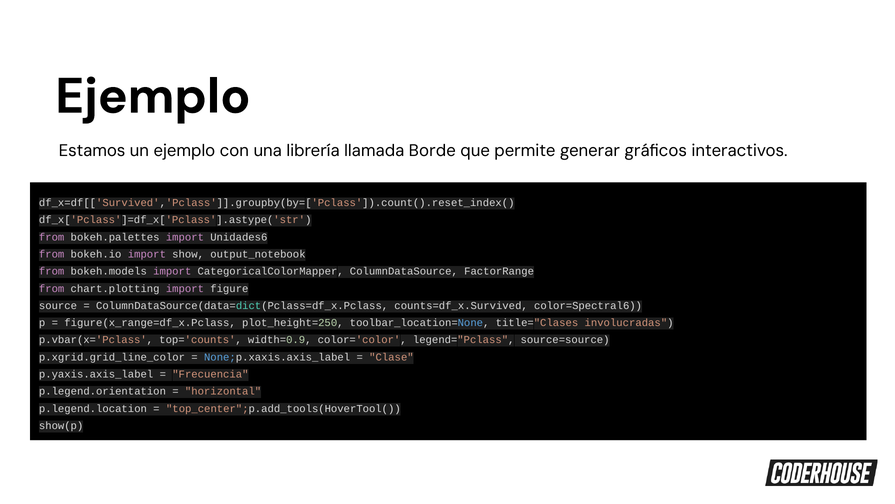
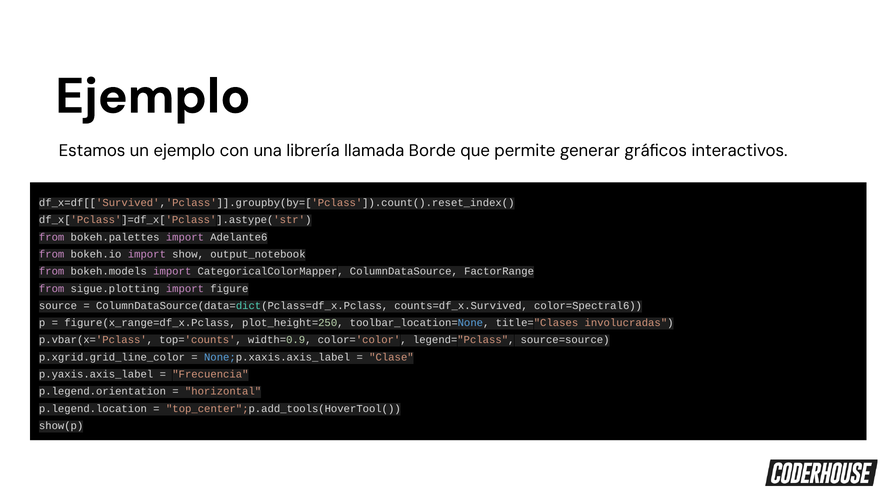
Unidades6: Unidades6 -> Adelante6
chart.plotting: chart.plotting -> sigue.plotting
